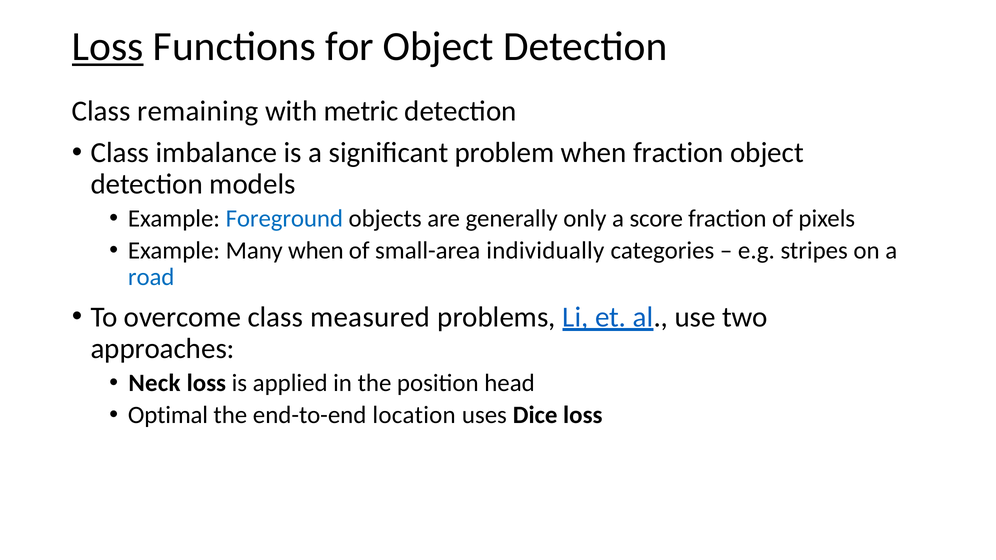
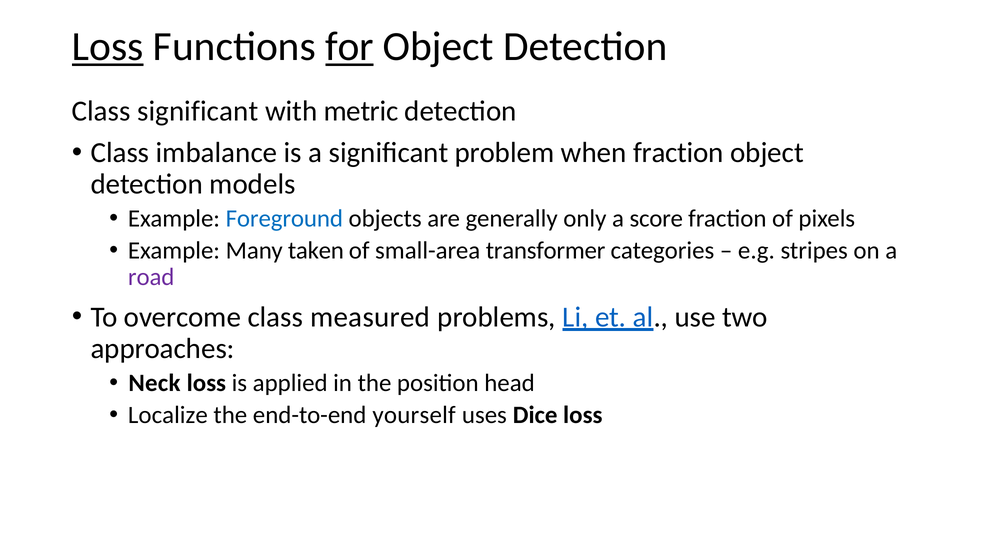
for underline: none -> present
Class remaining: remaining -> significant
Many when: when -> taken
individually: individually -> transformer
road colour: blue -> purple
Optimal: Optimal -> Localize
location: location -> yourself
